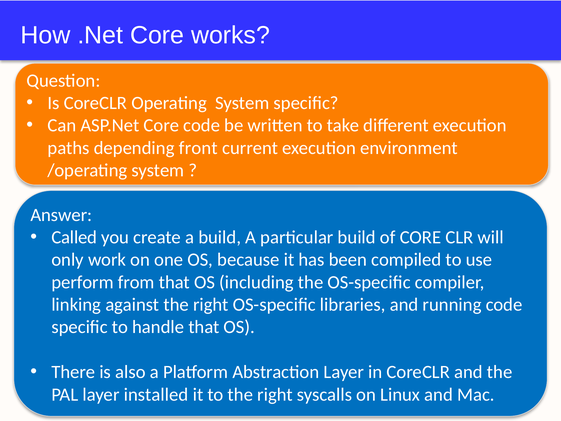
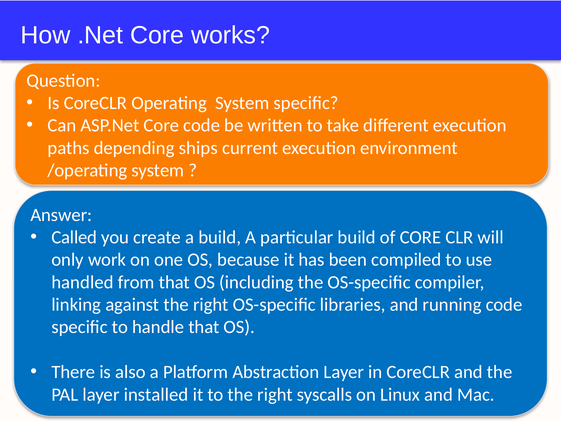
front: front -> ships
perform: perform -> handled
